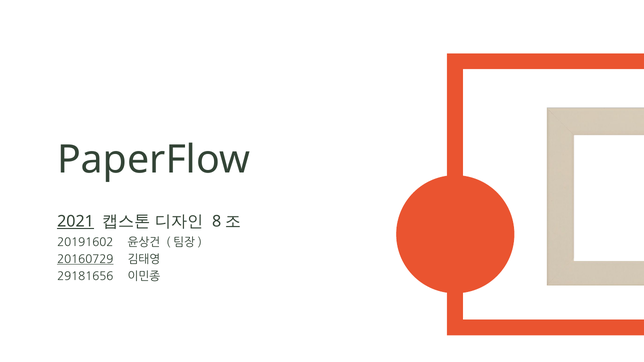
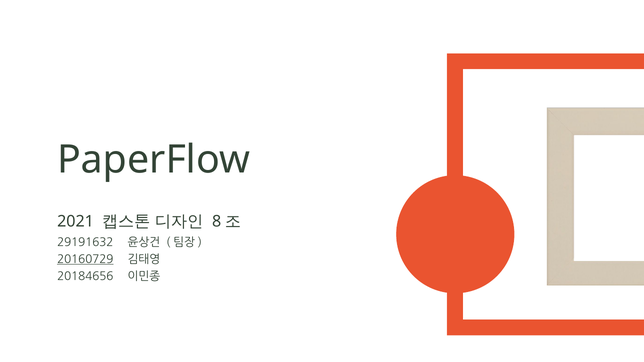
2021 underline: present -> none
20191602: 20191602 -> 29191632
29181656: 29181656 -> 20184656
